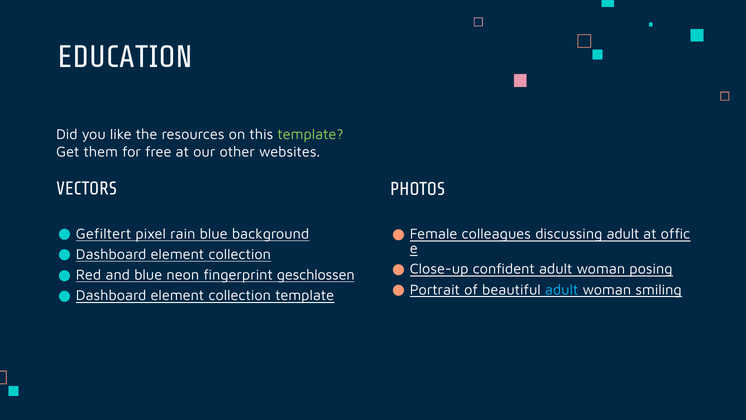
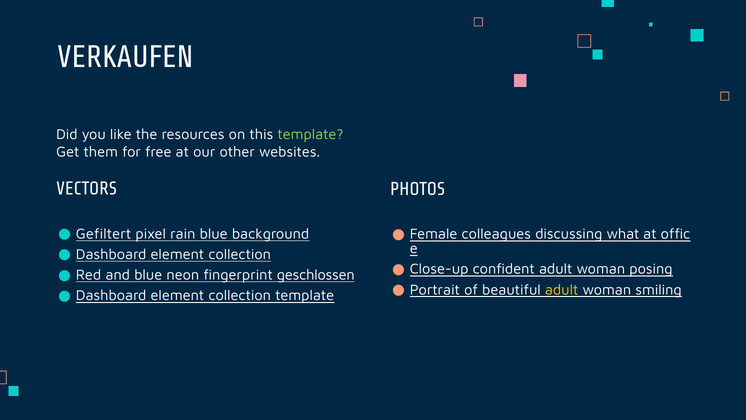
EDUCATION: EDUCATION -> VERKAUFEN
discussing adult: adult -> what
adult at (562, 289) colour: light blue -> yellow
